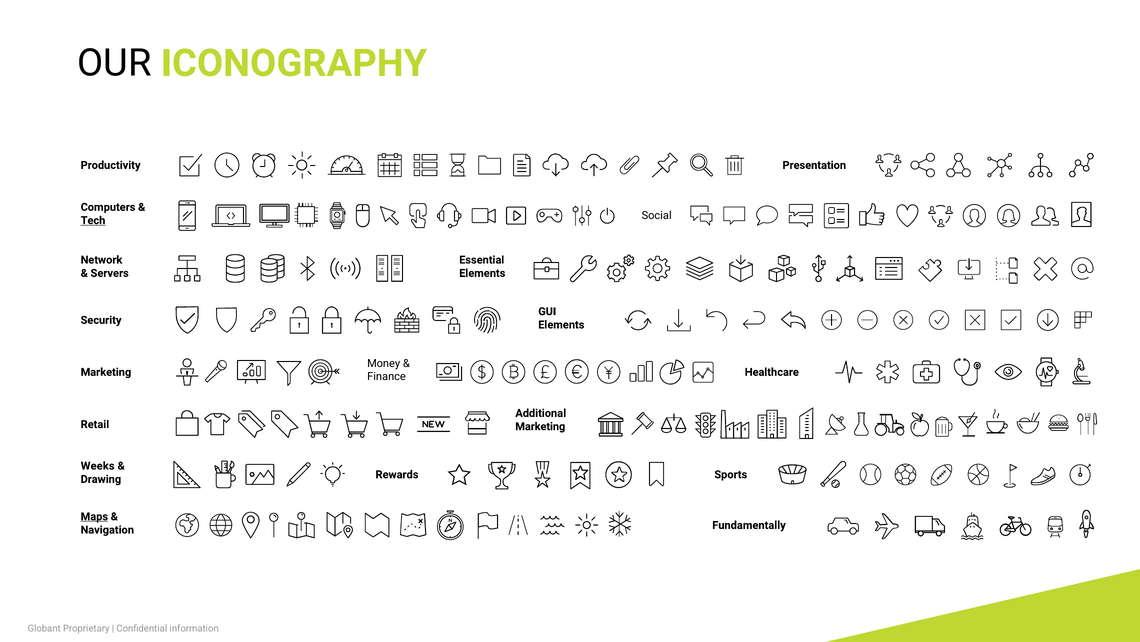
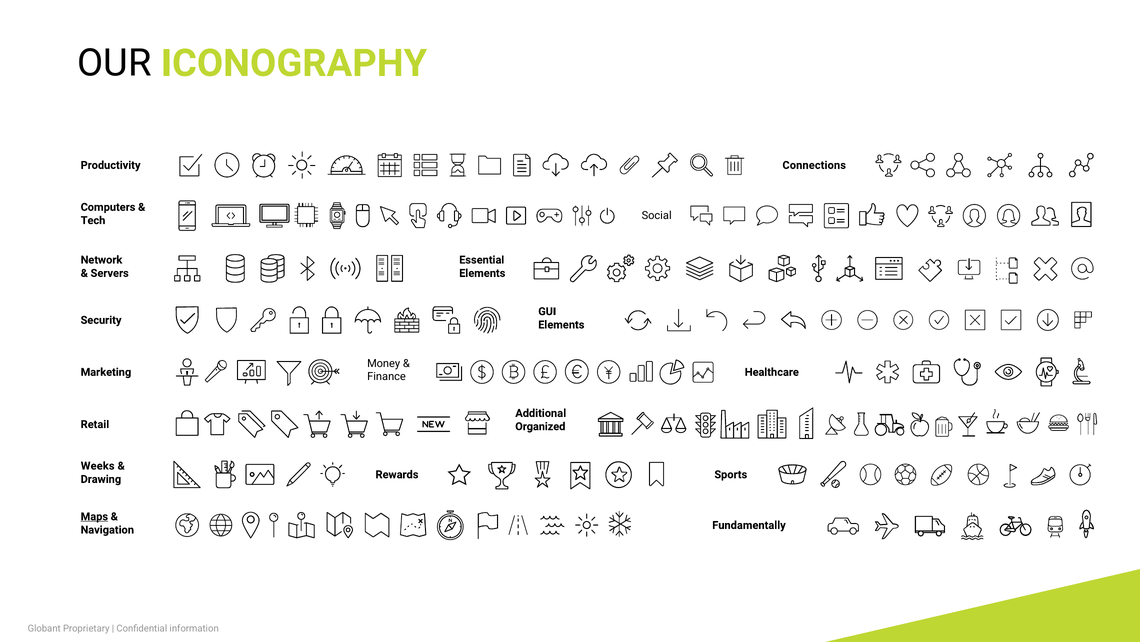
Presentation: Presentation -> Connections
Tech underline: present -> none
Marketing at (540, 426): Marketing -> Organized
